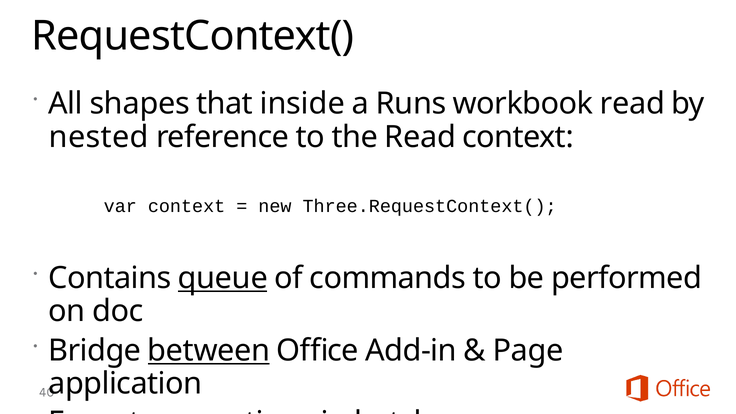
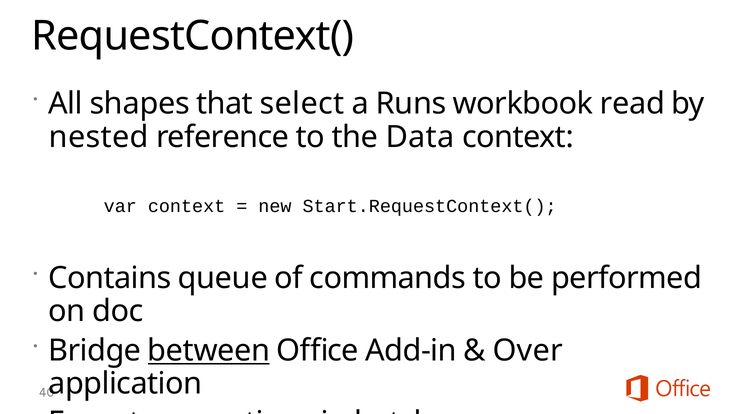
inside: inside -> select
the Read: Read -> Data
Three.RequestContext(: Three.RequestContext( -> Start.RequestContext(
queue underline: present -> none
Page: Page -> Over
